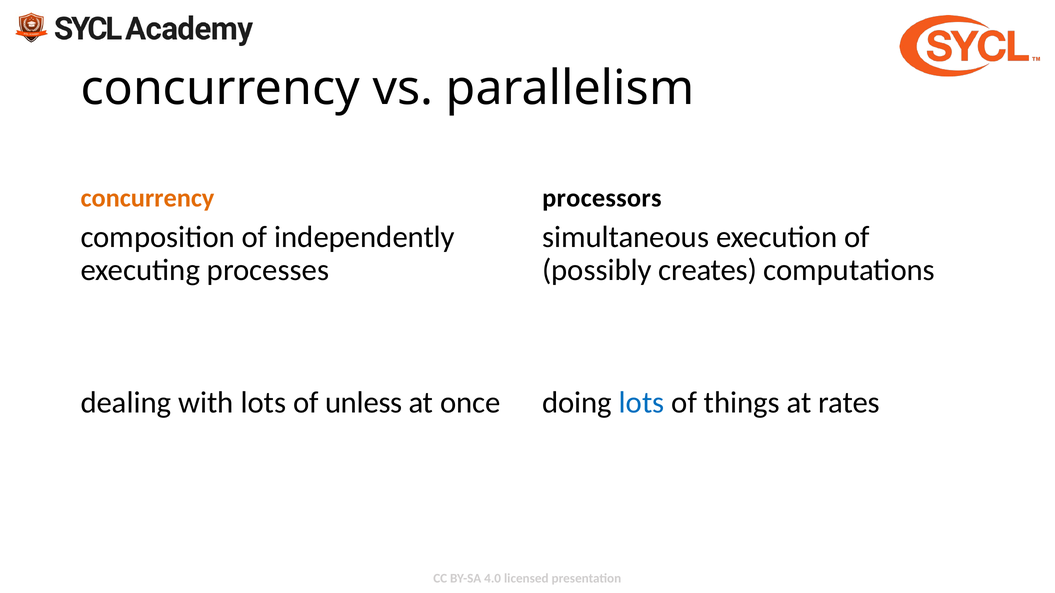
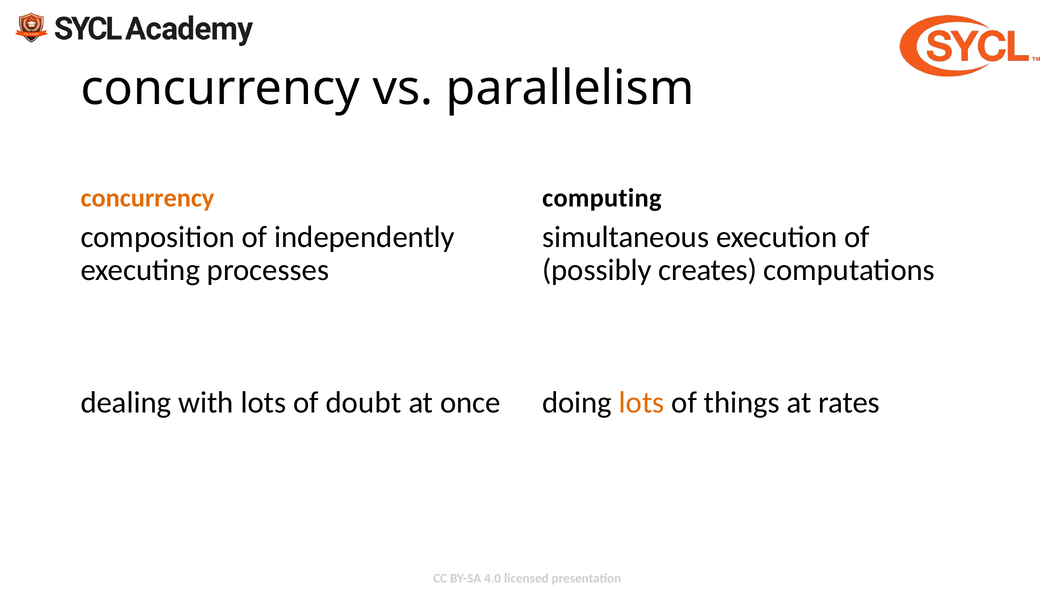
processors: processors -> computing
unless: unless -> doubt
lots at (642, 403) colour: blue -> orange
